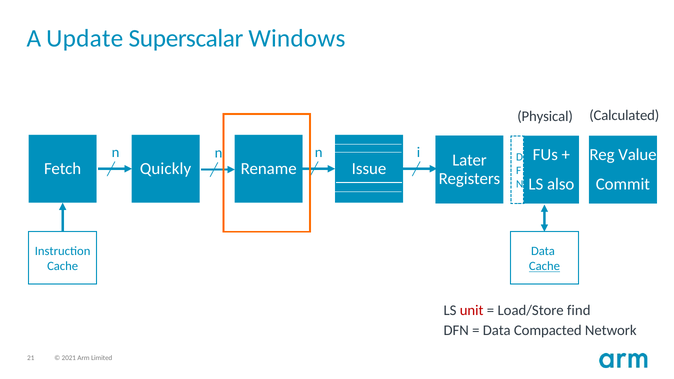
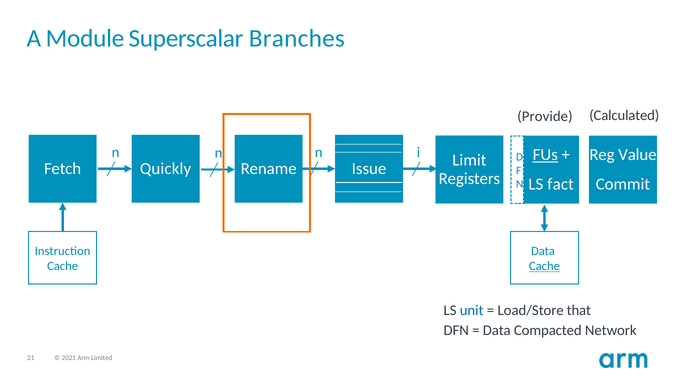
Update: Update -> Module
Windows: Windows -> Branches
Physical: Physical -> Provide
FUs underline: none -> present
Later: Later -> Limit
also: also -> fact
unit colour: red -> blue
find: find -> that
